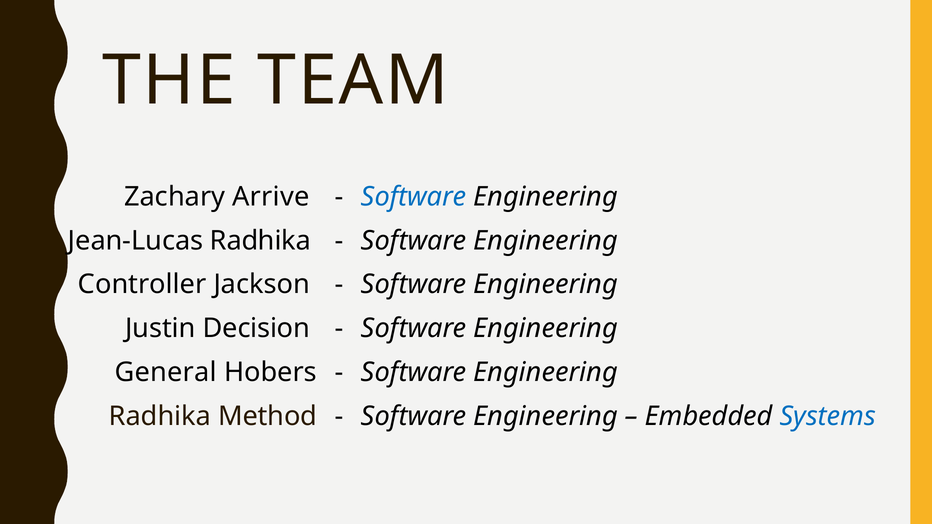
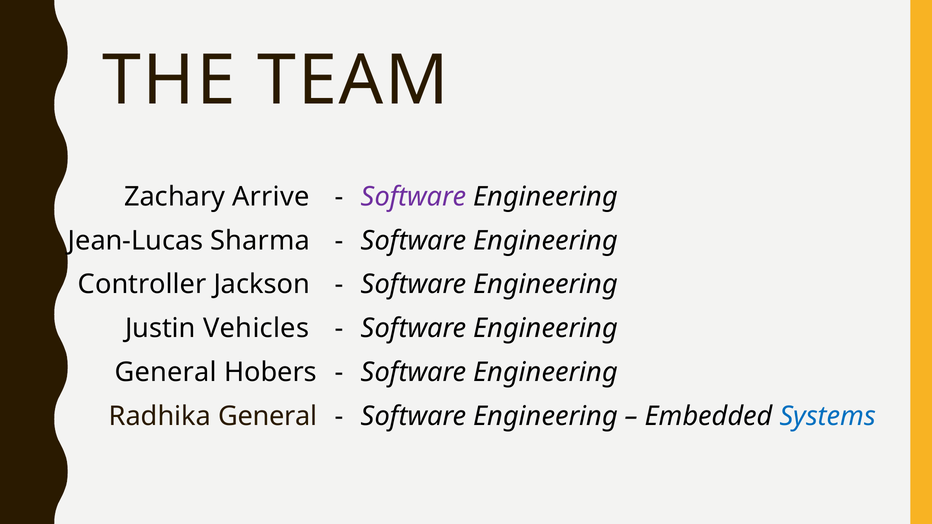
Software at (414, 197) colour: blue -> purple
Jean-Lucas Radhika: Radhika -> Sharma
Decision: Decision -> Vehicles
Radhika Method: Method -> General
